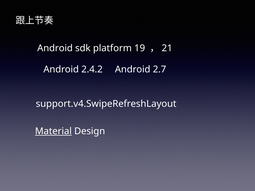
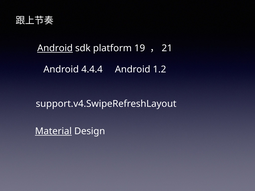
Android at (55, 48) underline: none -> present
2.4.2: 2.4.2 -> 4.4.4
2.7: 2.7 -> 1.2
